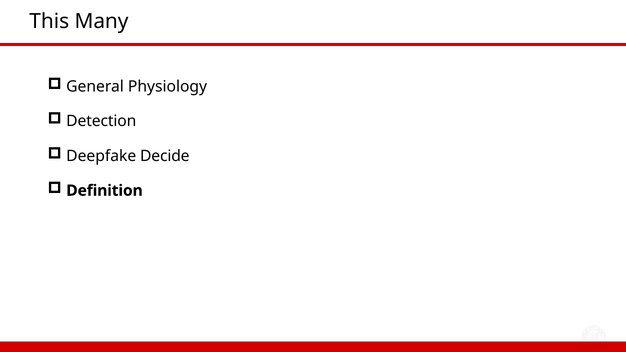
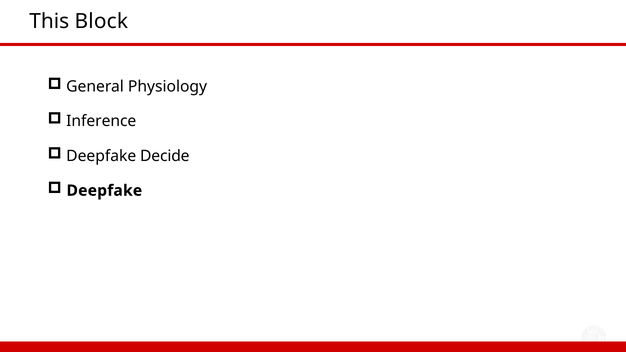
Many: Many -> Block
Detection: Detection -> Inference
Definition at (104, 191): Definition -> Deepfake
